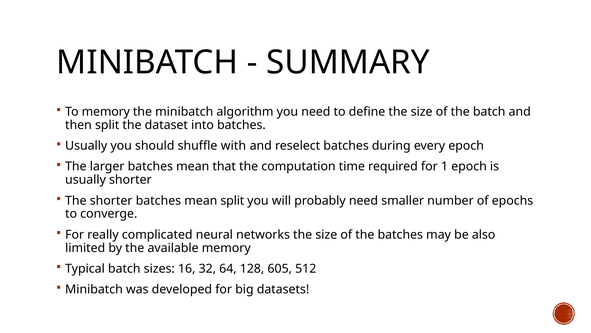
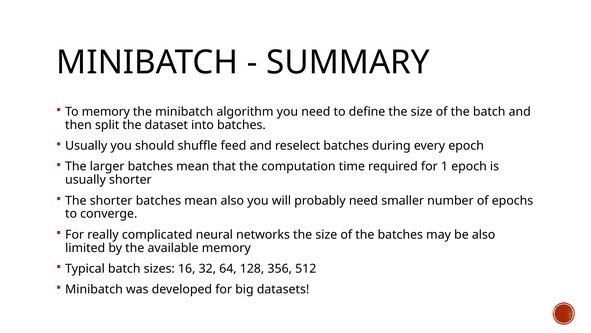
with: with -> feed
mean split: split -> also
605: 605 -> 356
